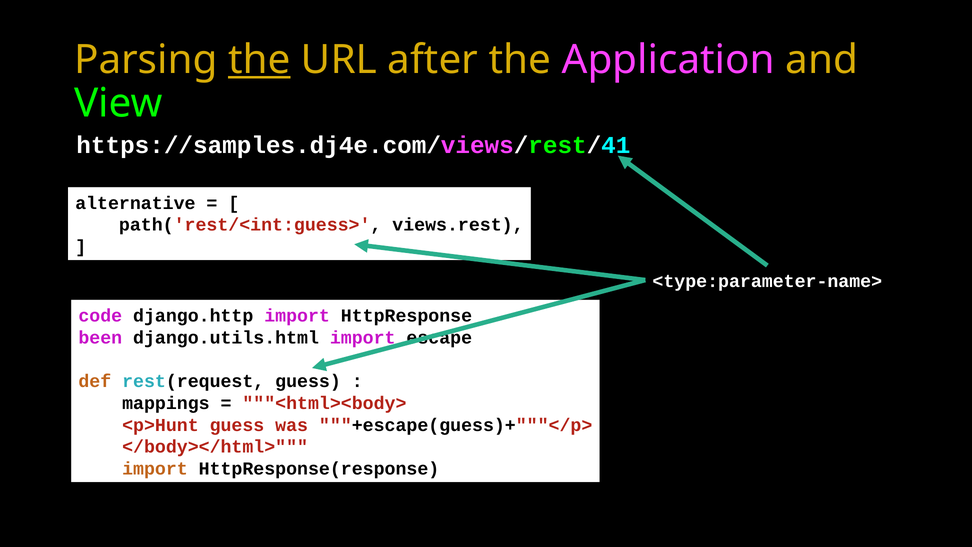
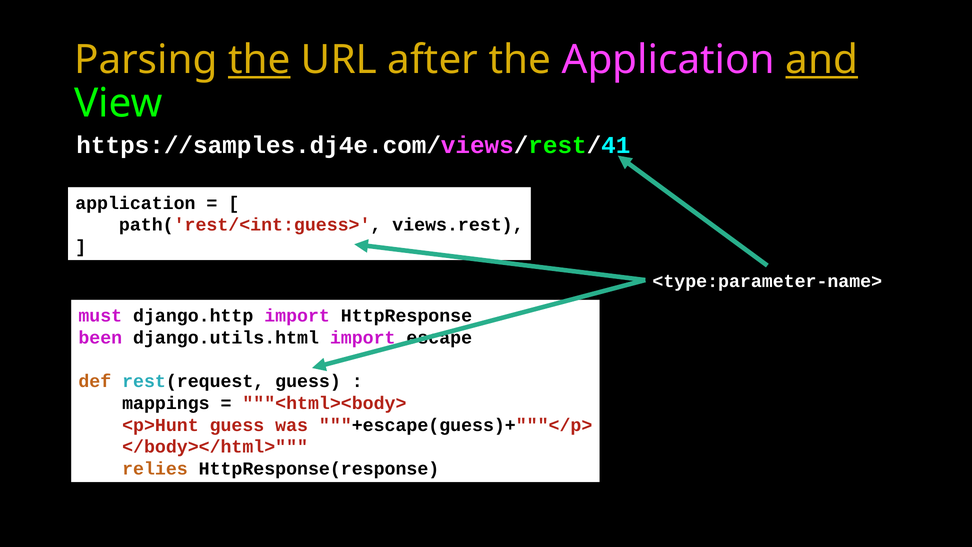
and underline: none -> present
alternative at (135, 203): alternative -> application
code: code -> must
import at (155, 469): import -> relies
